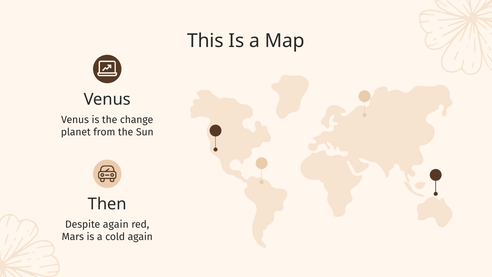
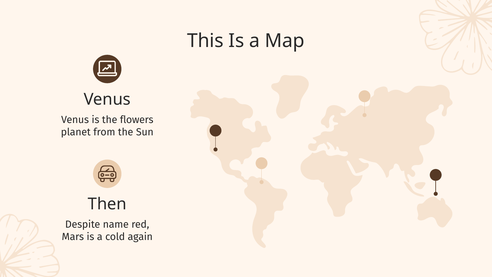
change: change -> flowers
Despite again: again -> name
